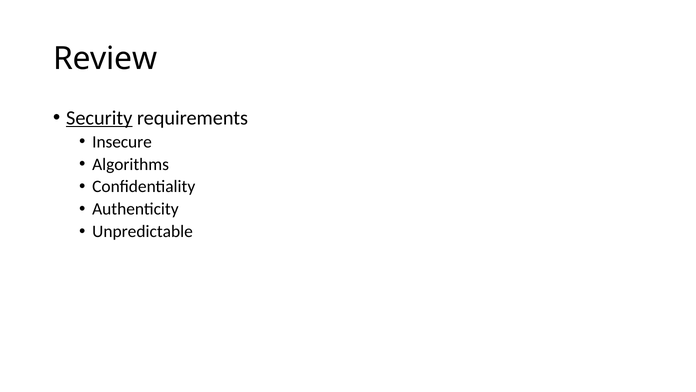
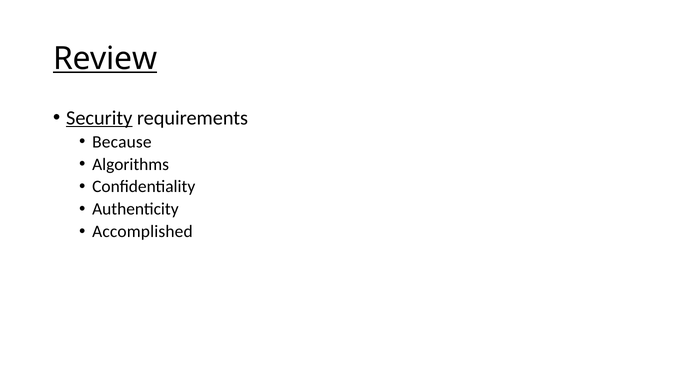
Review underline: none -> present
Insecure: Insecure -> Because
Unpredictable: Unpredictable -> Accomplished
